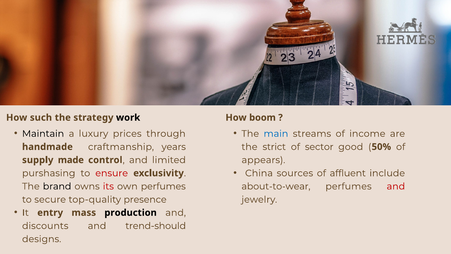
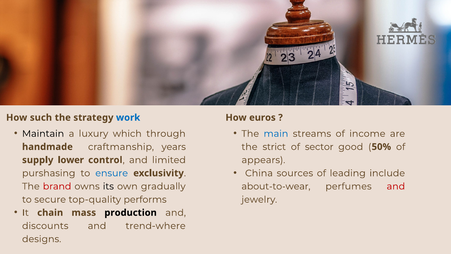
work colour: black -> blue
boom: boom -> euros
prices: prices -> which
made: made -> lower
affluent: affluent -> leading
ensure colour: red -> blue
brand colour: black -> red
its colour: red -> black
own perfumes: perfumes -> gradually
presence: presence -> performs
entry: entry -> chain
trend-should: trend-should -> trend-where
